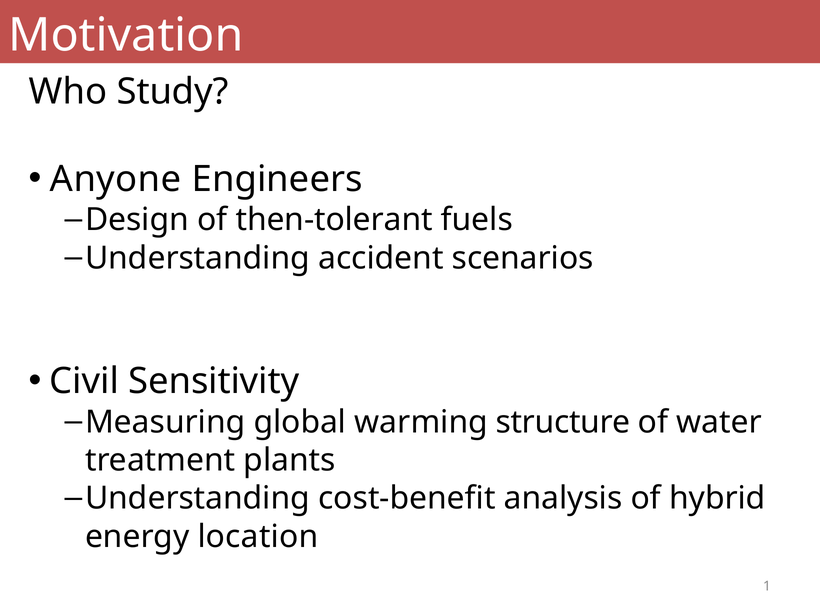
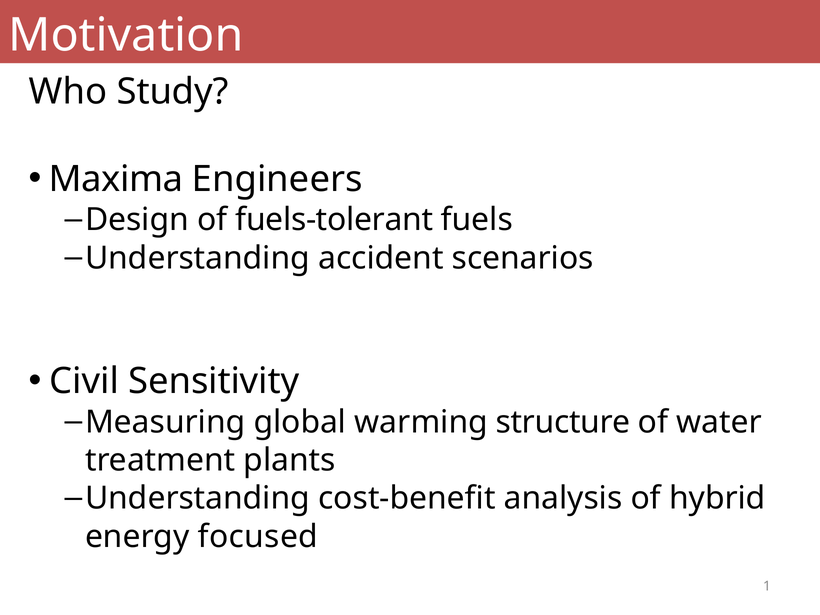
Anyone: Anyone -> Maxima
then-tolerant: then-tolerant -> fuels-tolerant
location: location -> focused
